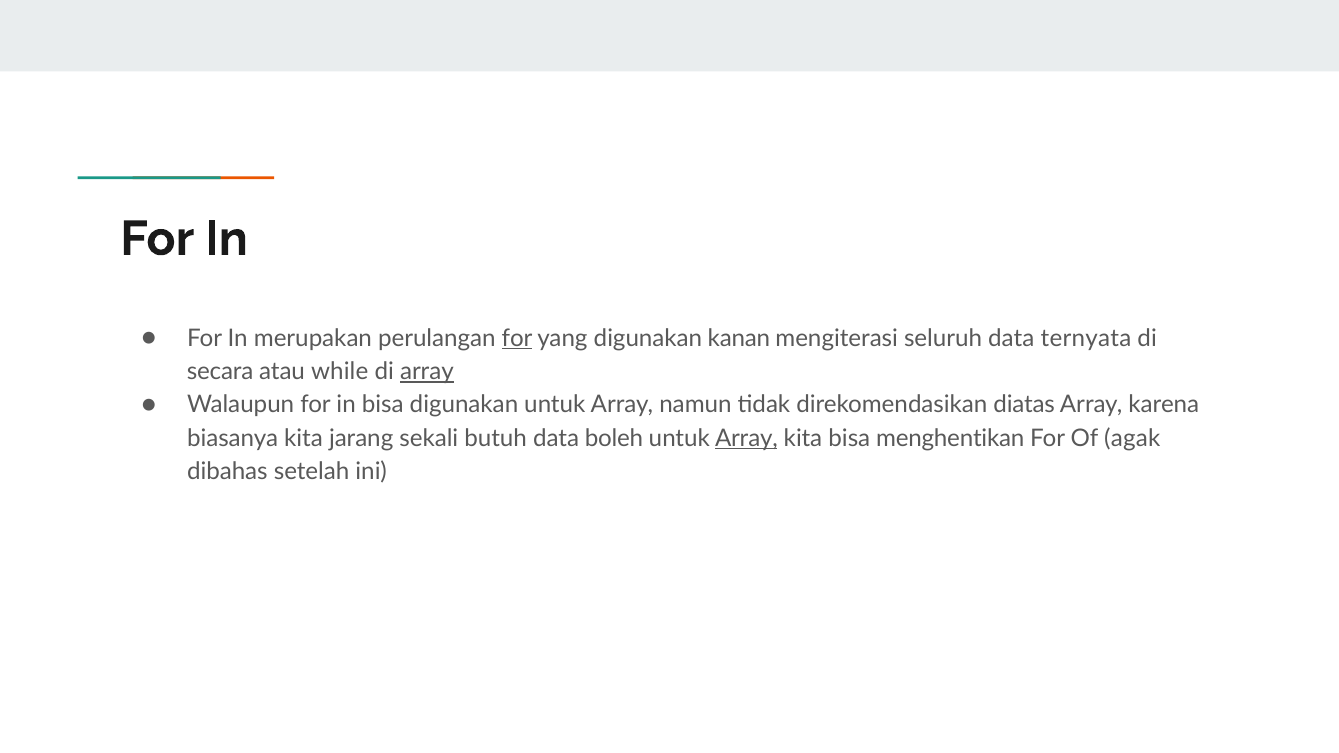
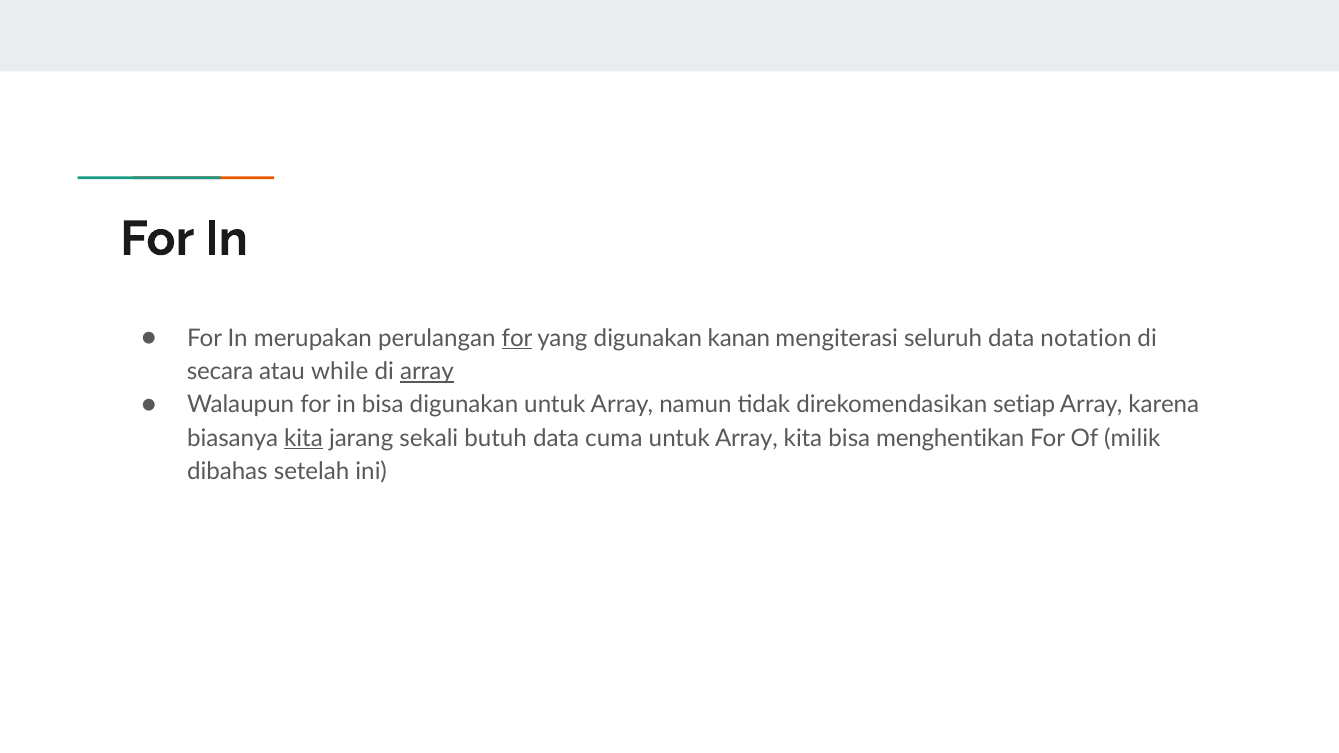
ternyata: ternyata -> notation
diatas: diatas -> setiap
kita at (304, 438) underline: none -> present
boleh: boleh -> cuma
Array at (746, 438) underline: present -> none
agak: agak -> milik
